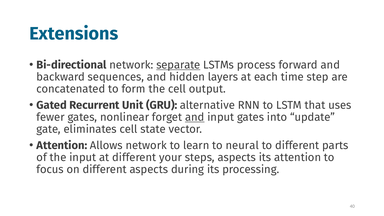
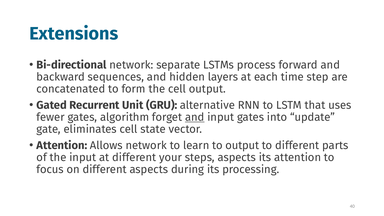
separate underline: present -> none
nonlinear: nonlinear -> algorithm
to neural: neural -> output
